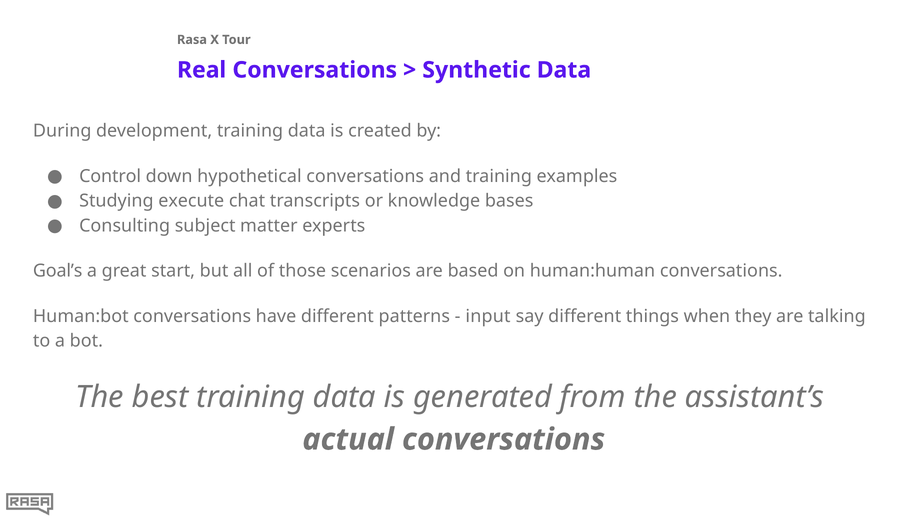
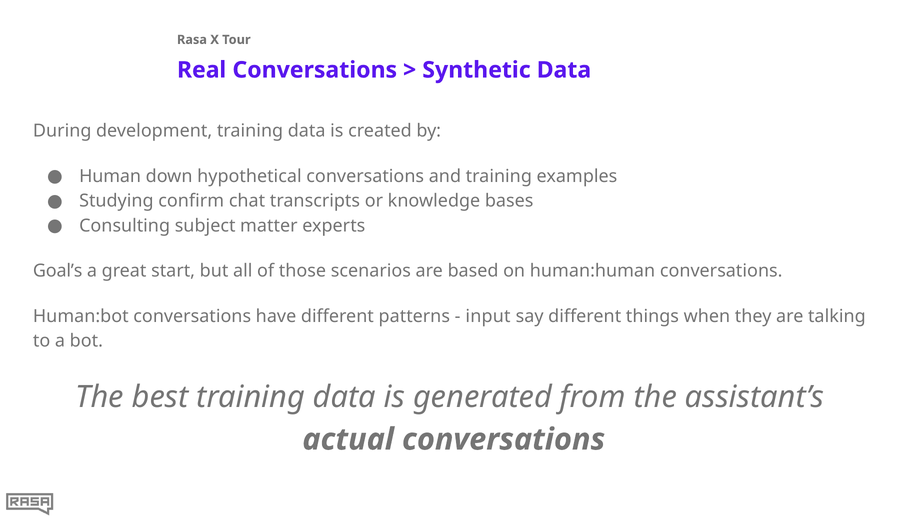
Control: Control -> Human
execute: execute -> confirm
